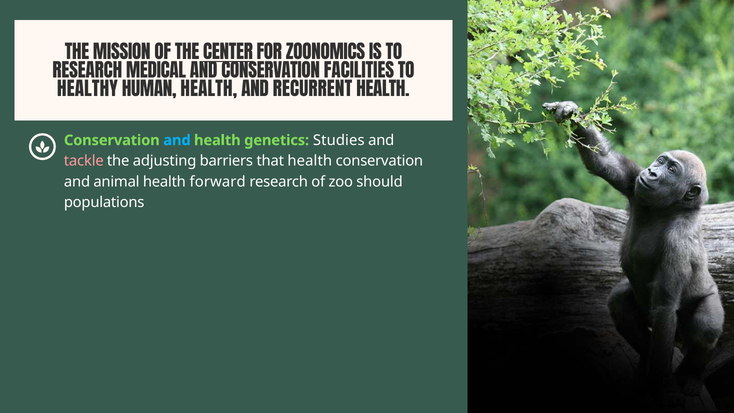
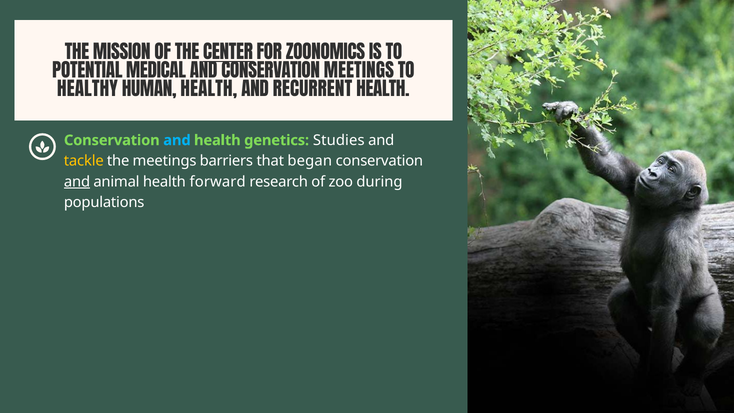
RESEARCH at (87, 72): RESEARCH -> POTENTIAL
CONSERVATION FACILITIES: FACILITIES -> MEETINGS
tackle colour: pink -> yellow
the adjusting: adjusting -> meetings
that health: health -> began
and at (77, 182) underline: none -> present
should: should -> during
